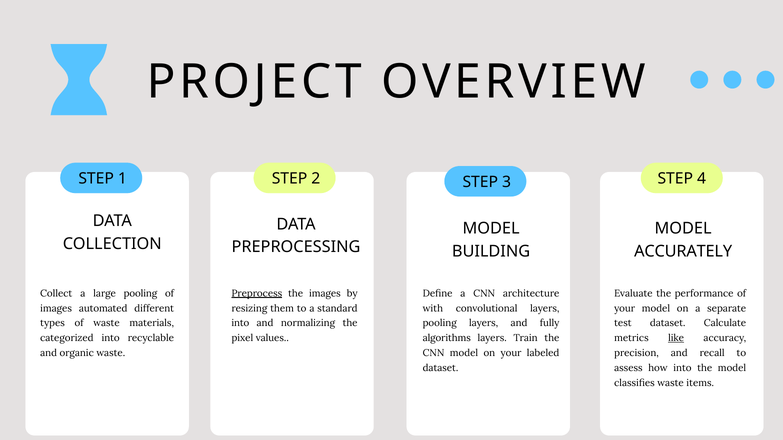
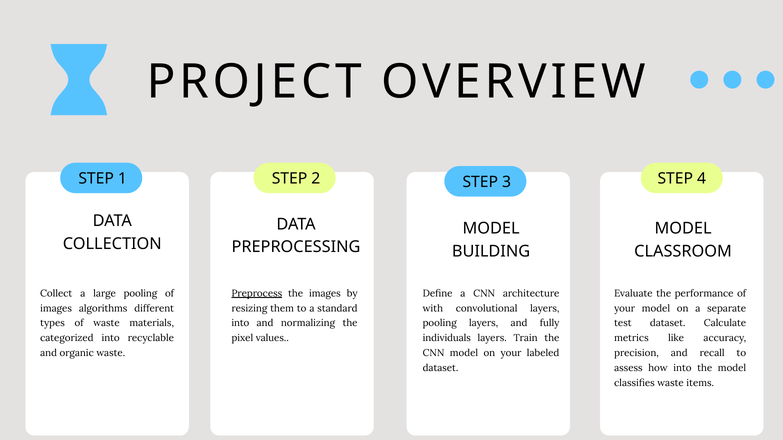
ACCURATELY: ACCURATELY -> CLASSROOM
automated: automated -> algorithms
algorithms: algorithms -> individuals
like underline: present -> none
